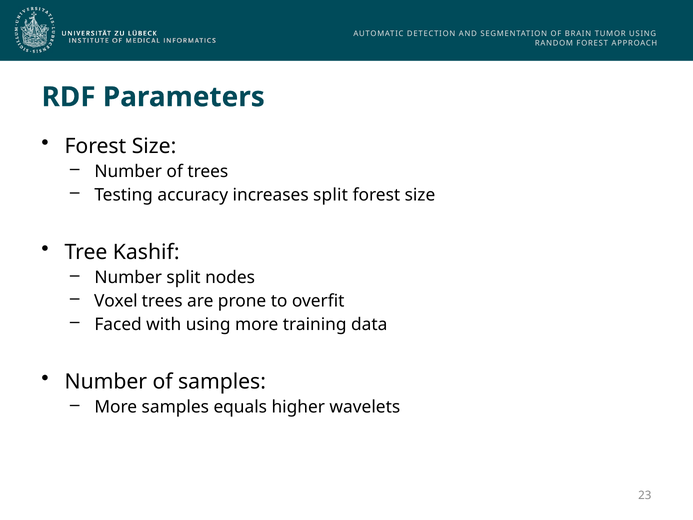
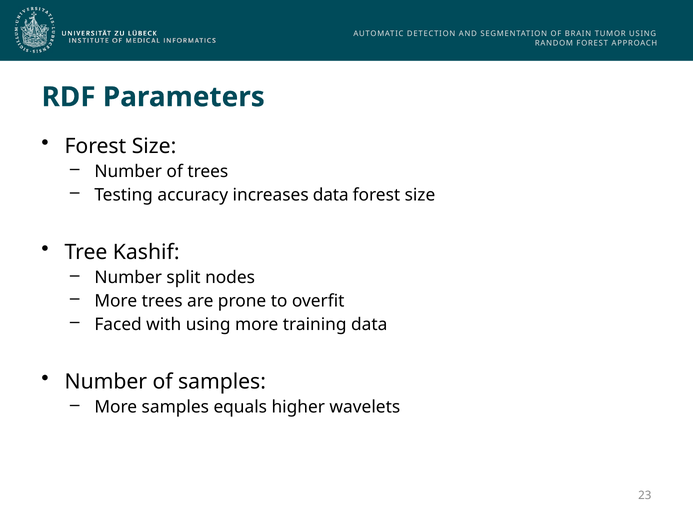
increases split: split -> data
Voxel at (116, 301): Voxel -> More
